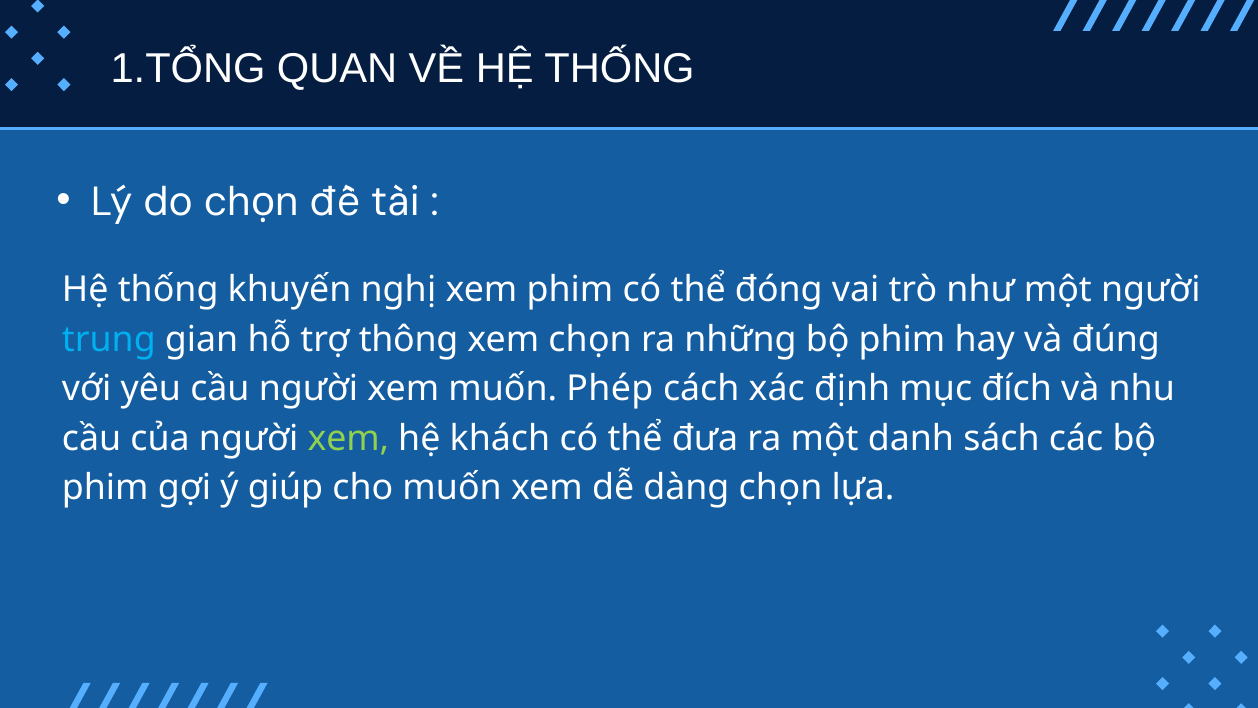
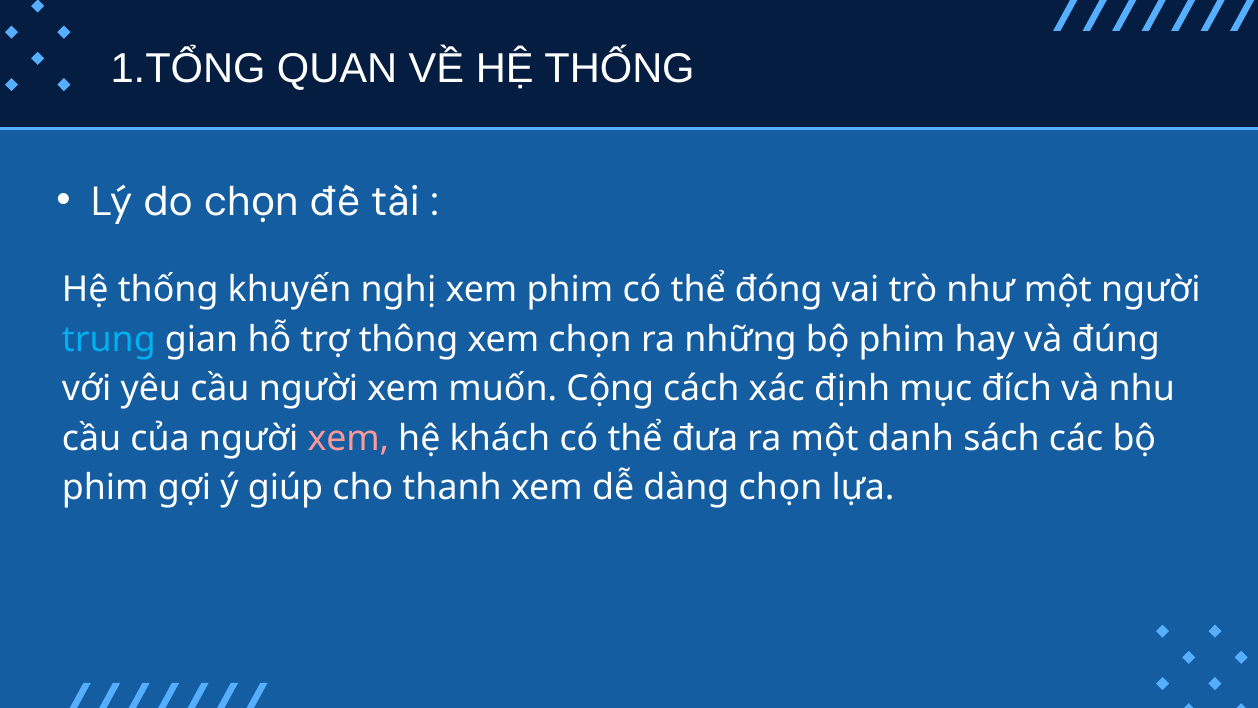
Phép: Phép -> Cộng
xem at (348, 438) colour: light green -> pink
cho muốn: muốn -> thanh
